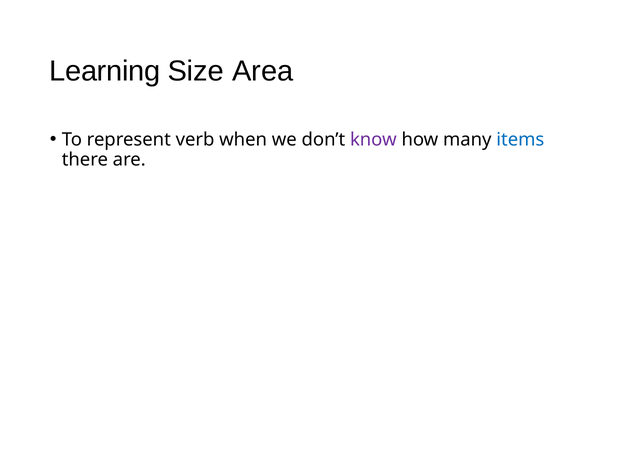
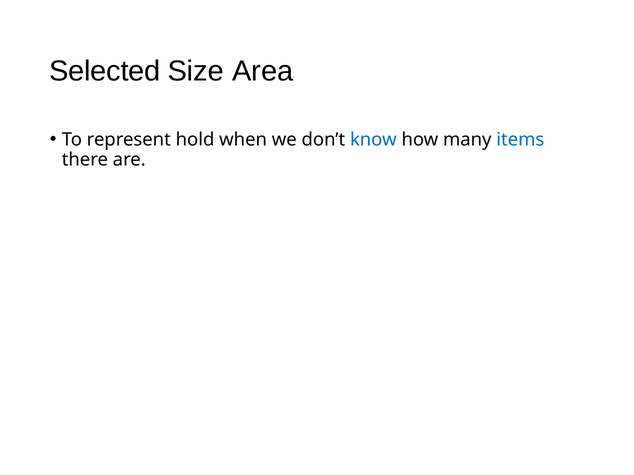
Learning: Learning -> Selected
verb: verb -> hold
know colour: purple -> blue
